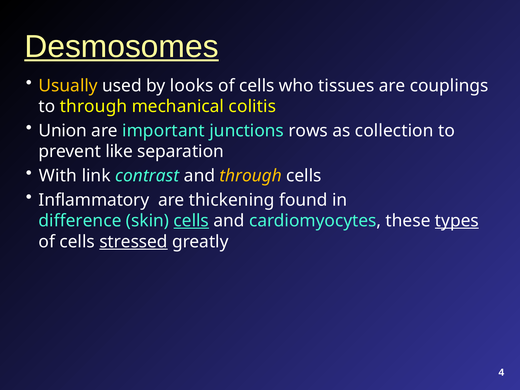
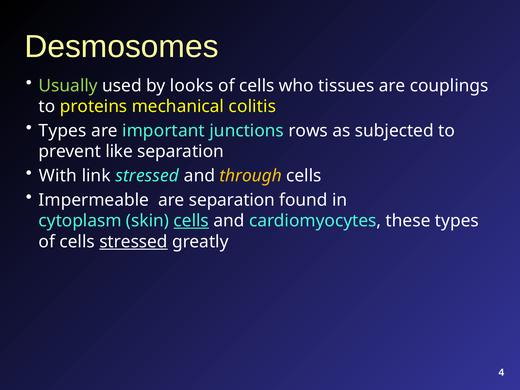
Desmosomes underline: present -> none
Usually colour: yellow -> light green
to through: through -> proteins
Union at (63, 131): Union -> Types
collection: collection -> subjected
link contrast: contrast -> stressed
Inflammatory: Inflammatory -> Impermeable
are thickening: thickening -> separation
difference: difference -> cytoplasm
types at (457, 221) underline: present -> none
